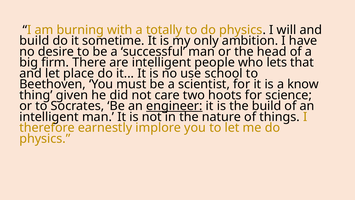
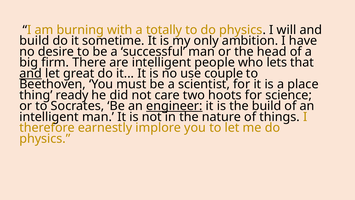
and at (31, 73) underline: none -> present
place: place -> great
school: school -> couple
know: know -> place
given: given -> ready
